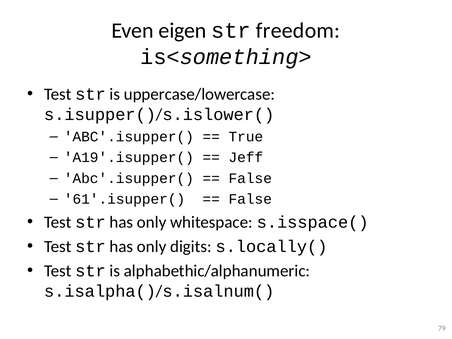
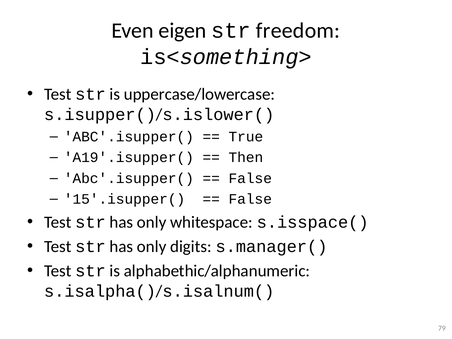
Jeff: Jeff -> Then
61'.isupper(: 61'.isupper( -> 15'.isupper(
s.locally(: s.locally( -> s.manager(
